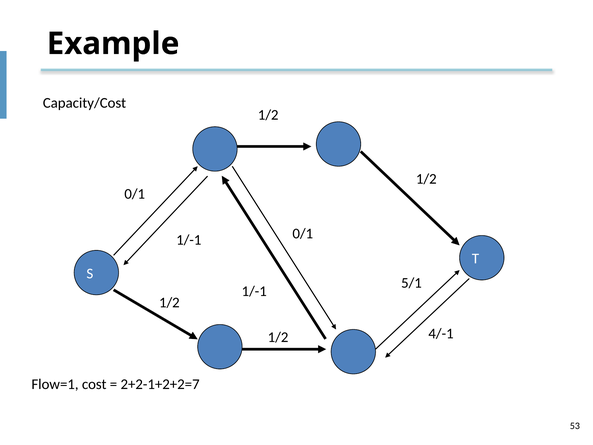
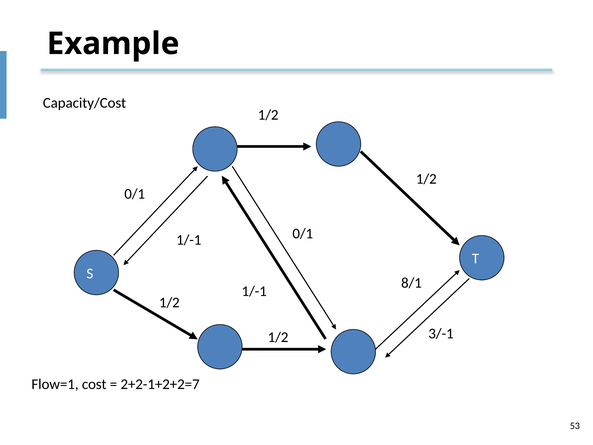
5/1: 5/1 -> 8/1
4/-1: 4/-1 -> 3/-1
